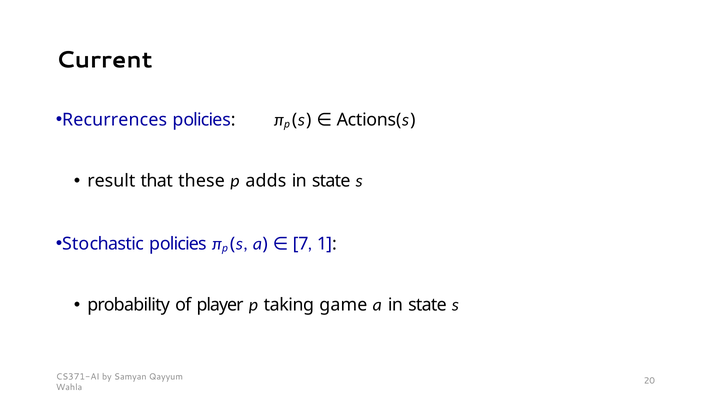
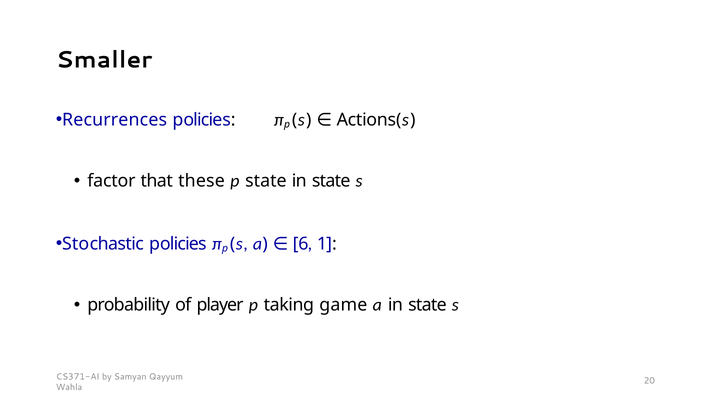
Current: Current -> Smaller
result: result -> factor
p adds: adds -> state
7: 7 -> 6
